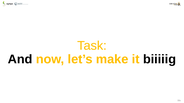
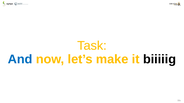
And colour: black -> blue
